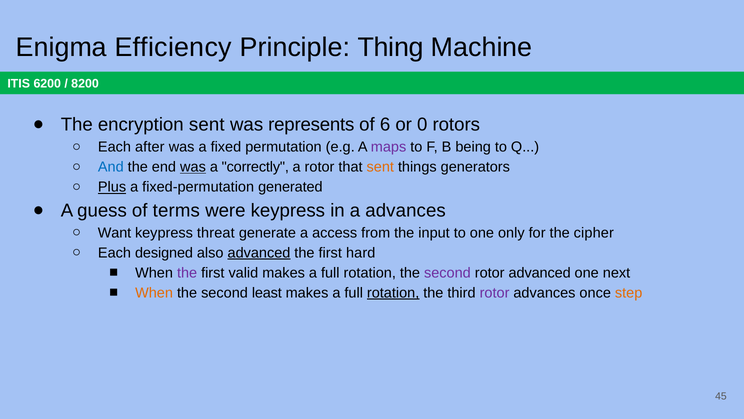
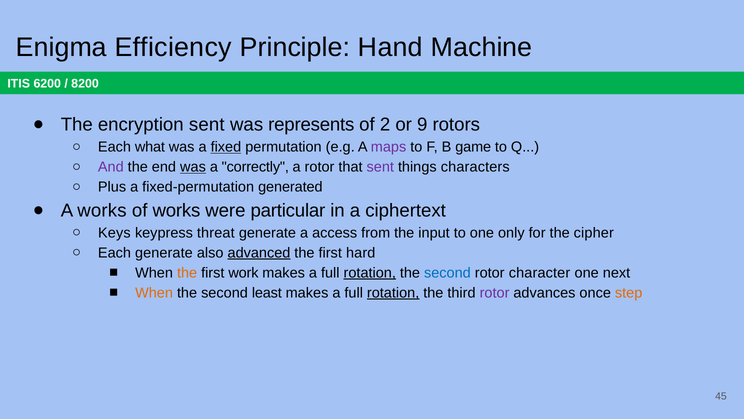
Thing: Thing -> Hand
6: 6 -> 2
0: 0 -> 9
after: after -> what
fixed underline: none -> present
being: being -> game
And colour: blue -> purple
sent at (380, 167) colour: orange -> purple
generators: generators -> characters
Plus underline: present -> none
A guess: guess -> works
of terms: terms -> works
were keypress: keypress -> particular
a advances: advances -> ciphertext
Want: Want -> Keys
Each designed: designed -> generate
the at (187, 273) colour: purple -> orange
valid: valid -> work
rotation at (370, 273) underline: none -> present
second at (447, 273) colour: purple -> blue
rotor advanced: advanced -> character
